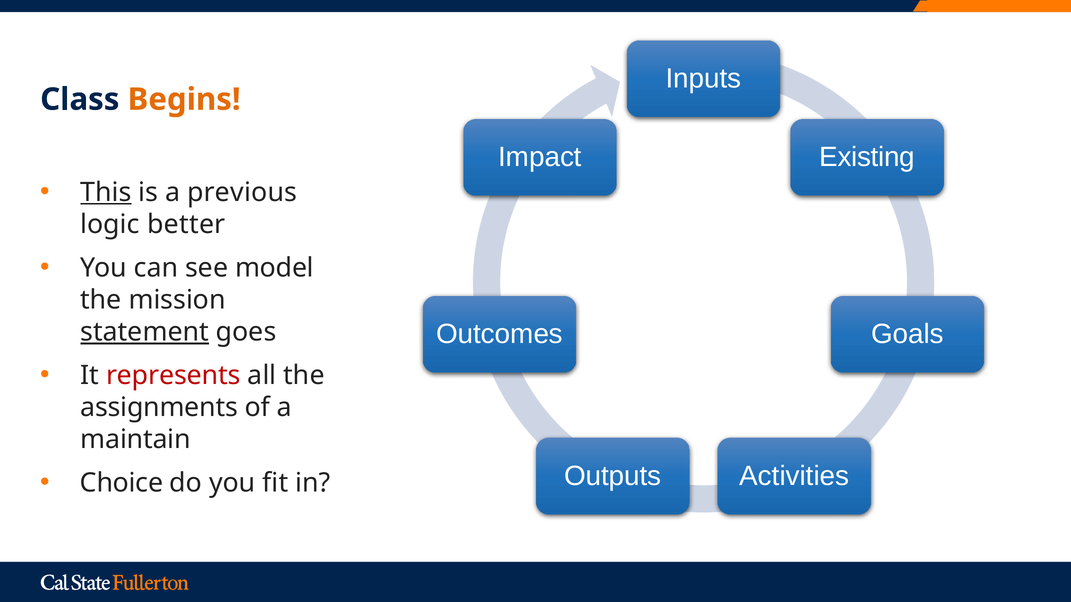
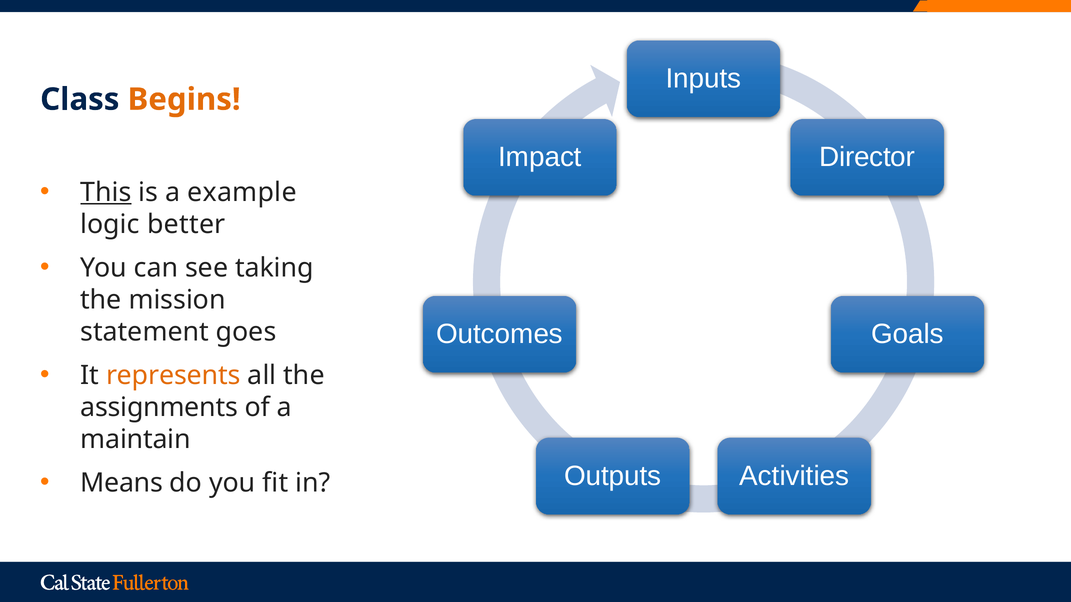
Existing: Existing -> Director
previous: previous -> example
model: model -> taking
statement underline: present -> none
represents colour: red -> orange
Choice: Choice -> Means
